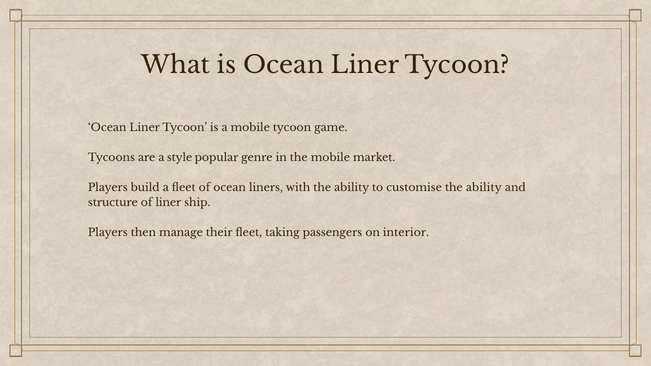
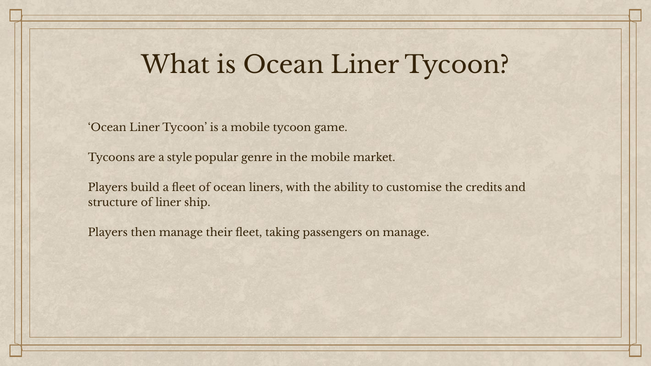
customise the ability: ability -> credits
on interior: interior -> manage
